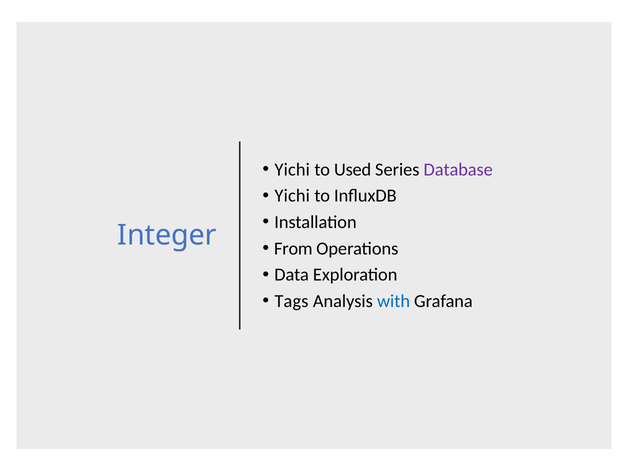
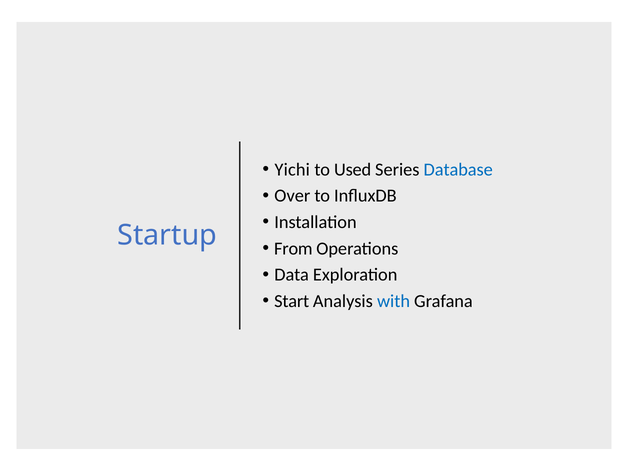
Database colour: purple -> blue
Yichi at (292, 196): Yichi -> Over
Integer: Integer -> Startup
Tags: Tags -> Start
